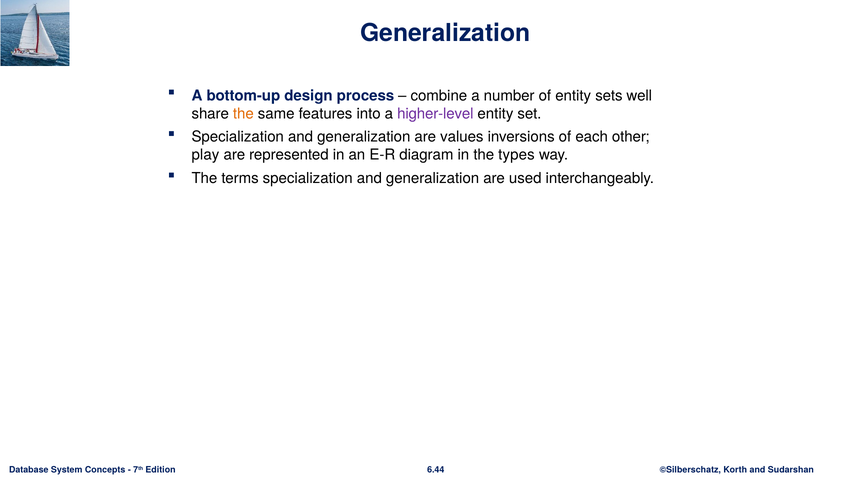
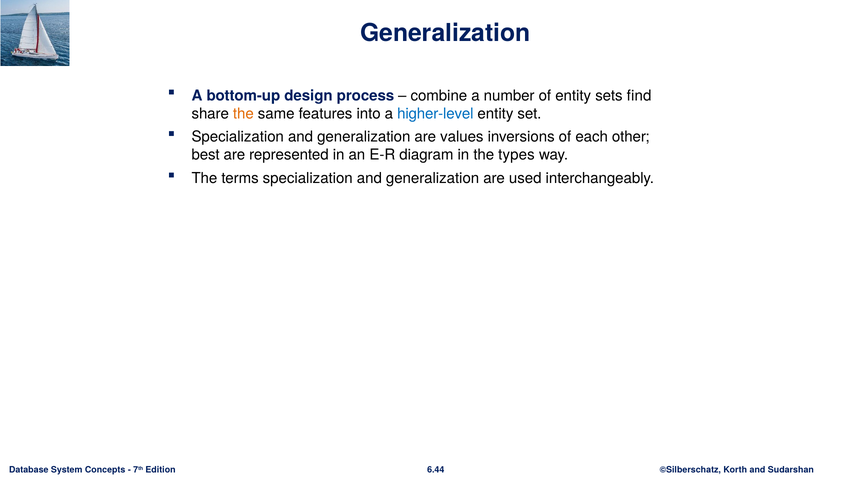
well: well -> find
higher-level colour: purple -> blue
play: play -> best
